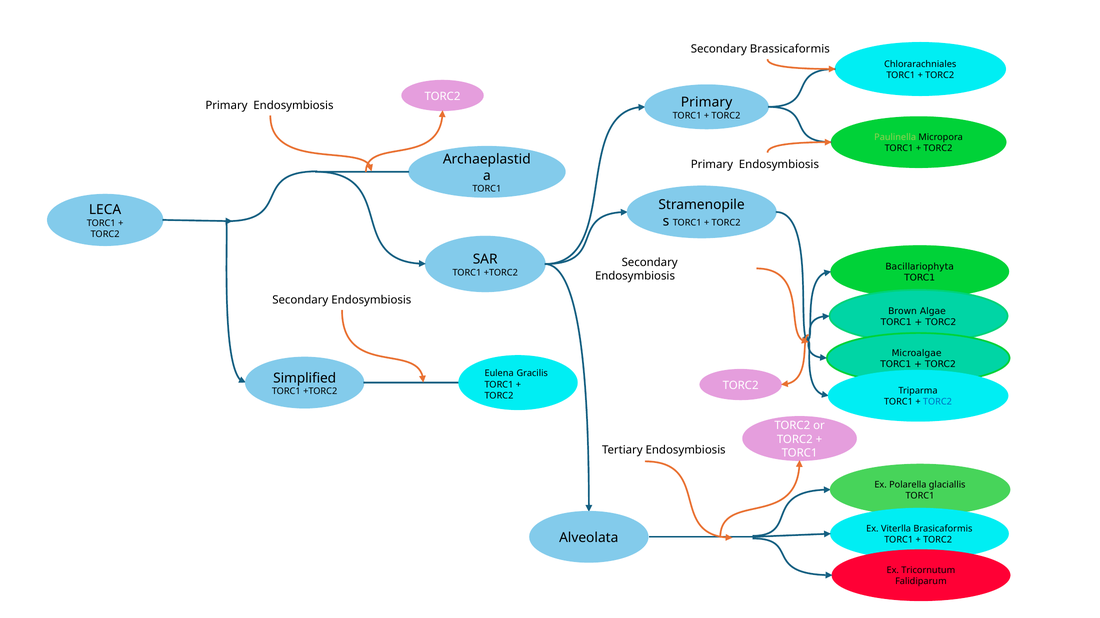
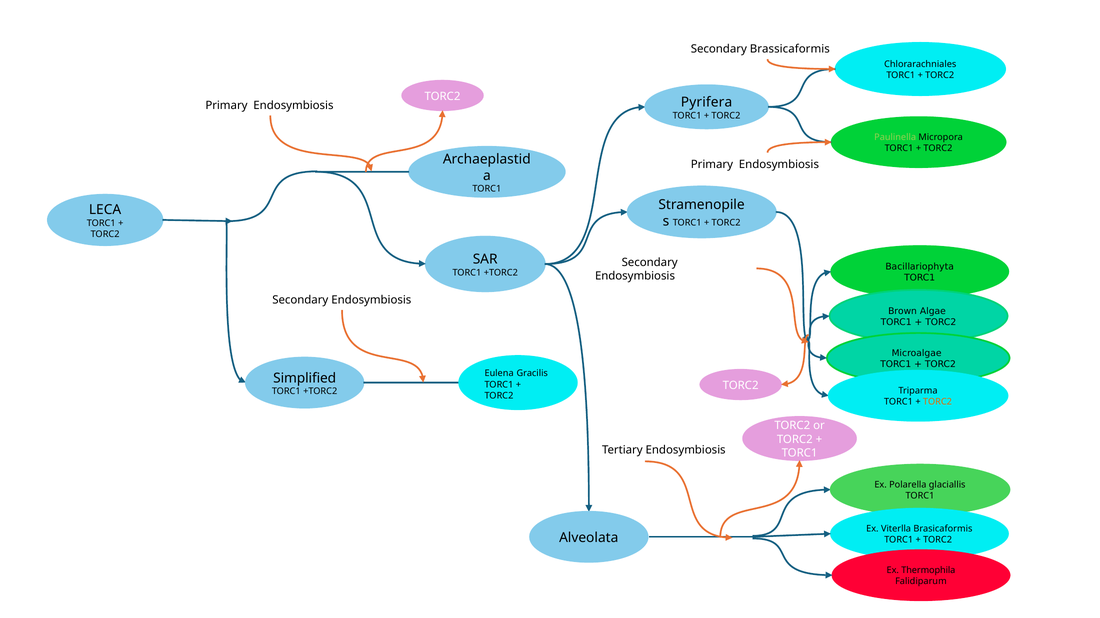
Primary at (707, 102): Primary -> Pyrifera
TORC2 at (937, 402) colour: blue -> orange
Tricornutum: Tricornutum -> Thermophila
